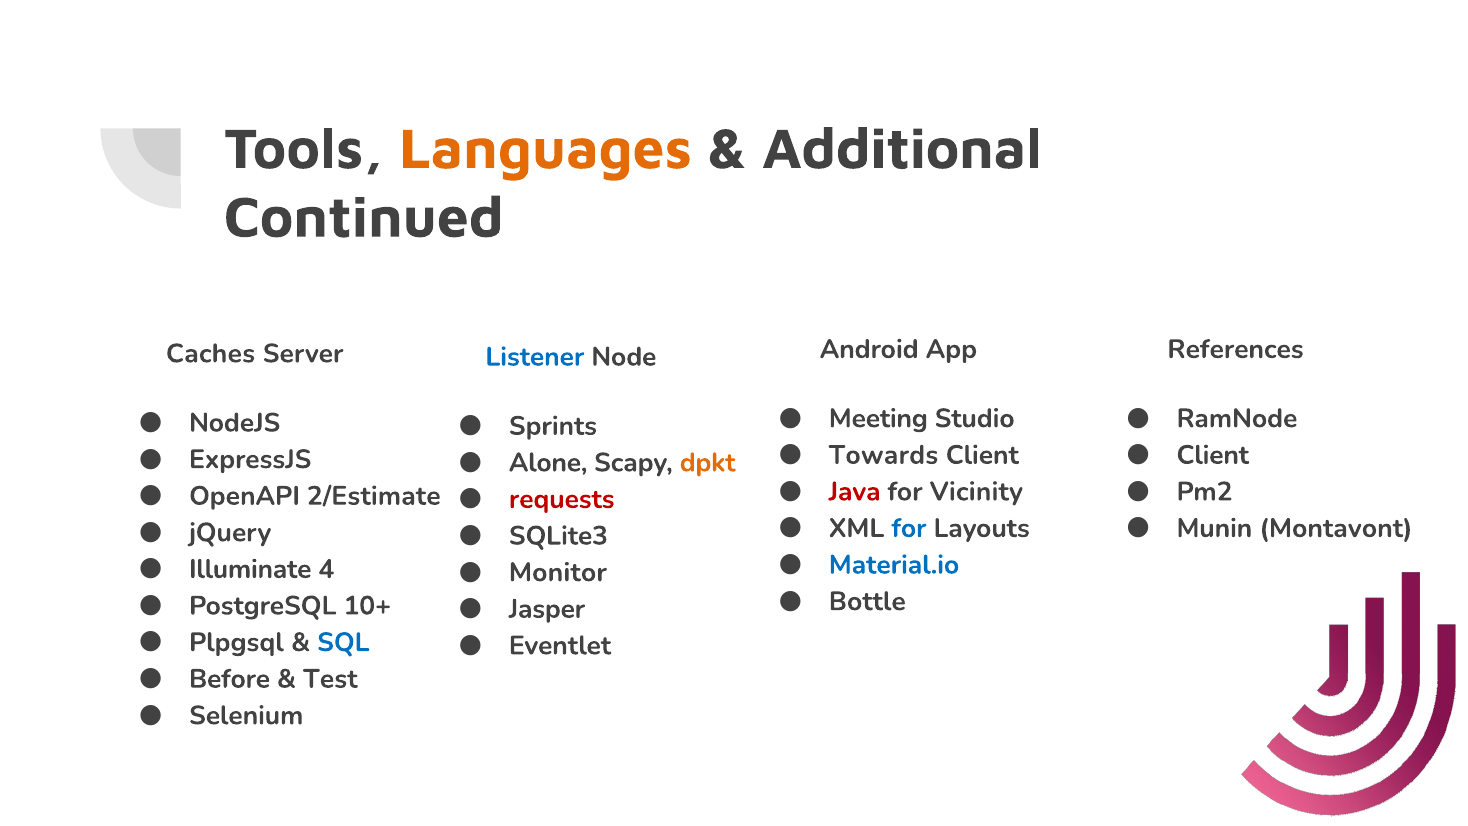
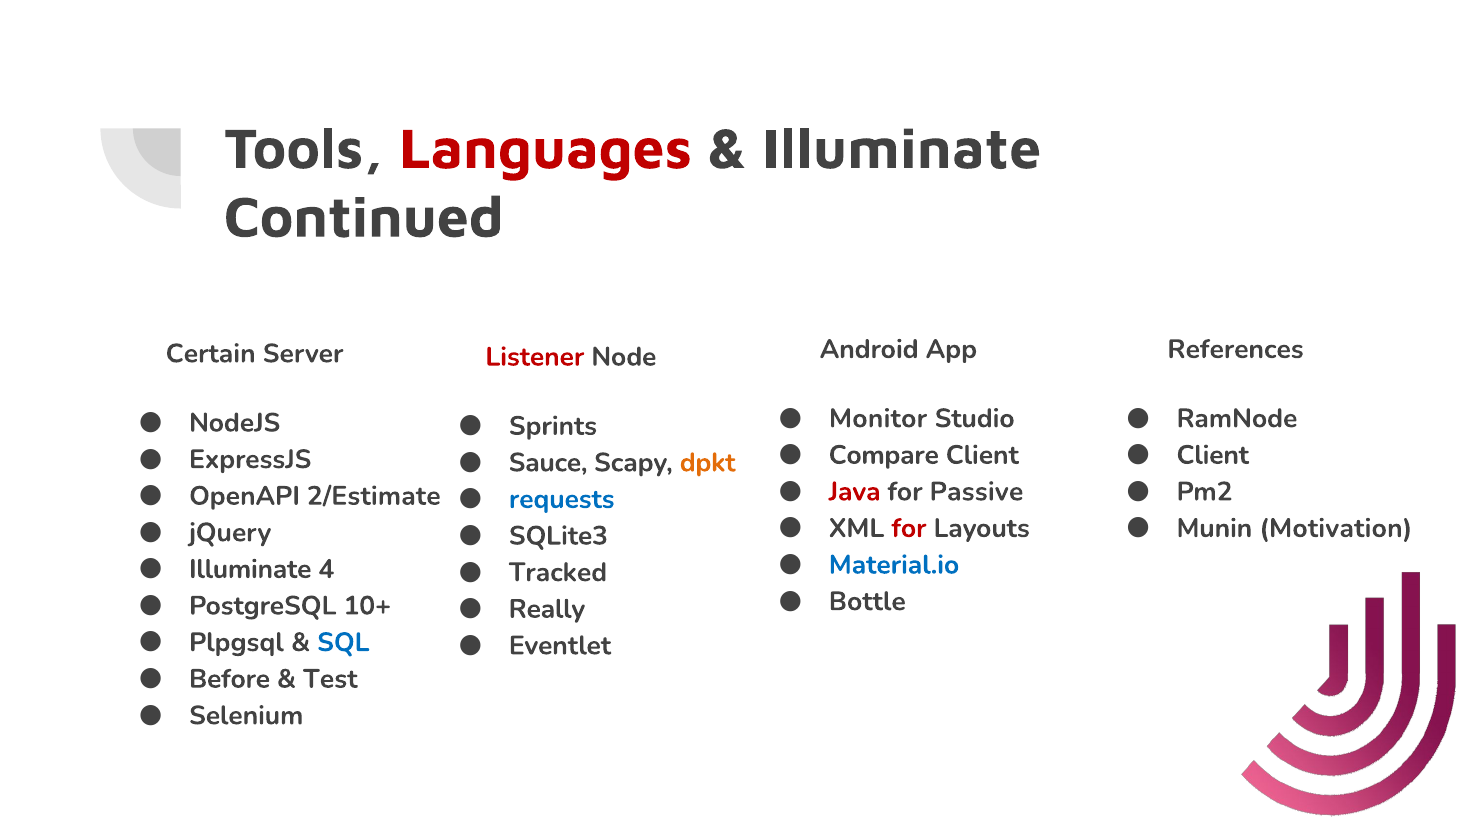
Languages colour: orange -> red
Additional at (902, 149): Additional -> Illuminate
Caches: Caches -> Certain
Listener colour: blue -> red
Meeting: Meeting -> Monitor
Towards: Towards -> Compare
Alone: Alone -> Sauce
Vicinity: Vicinity -> Passive
requests colour: red -> blue
for at (909, 528) colour: blue -> red
Montavont: Montavont -> Motivation
Monitor: Monitor -> Tracked
Jasper: Jasper -> Really
